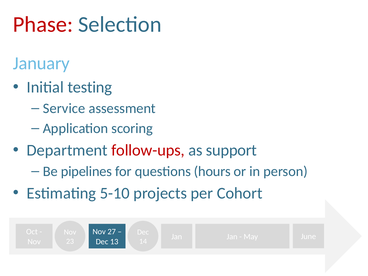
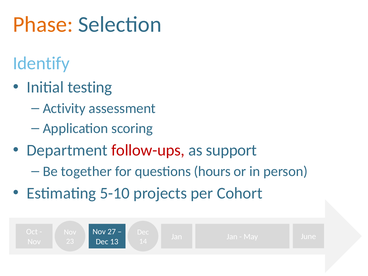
Phase colour: red -> orange
January: January -> Identify
Service: Service -> Activity
pipelines: pipelines -> together
